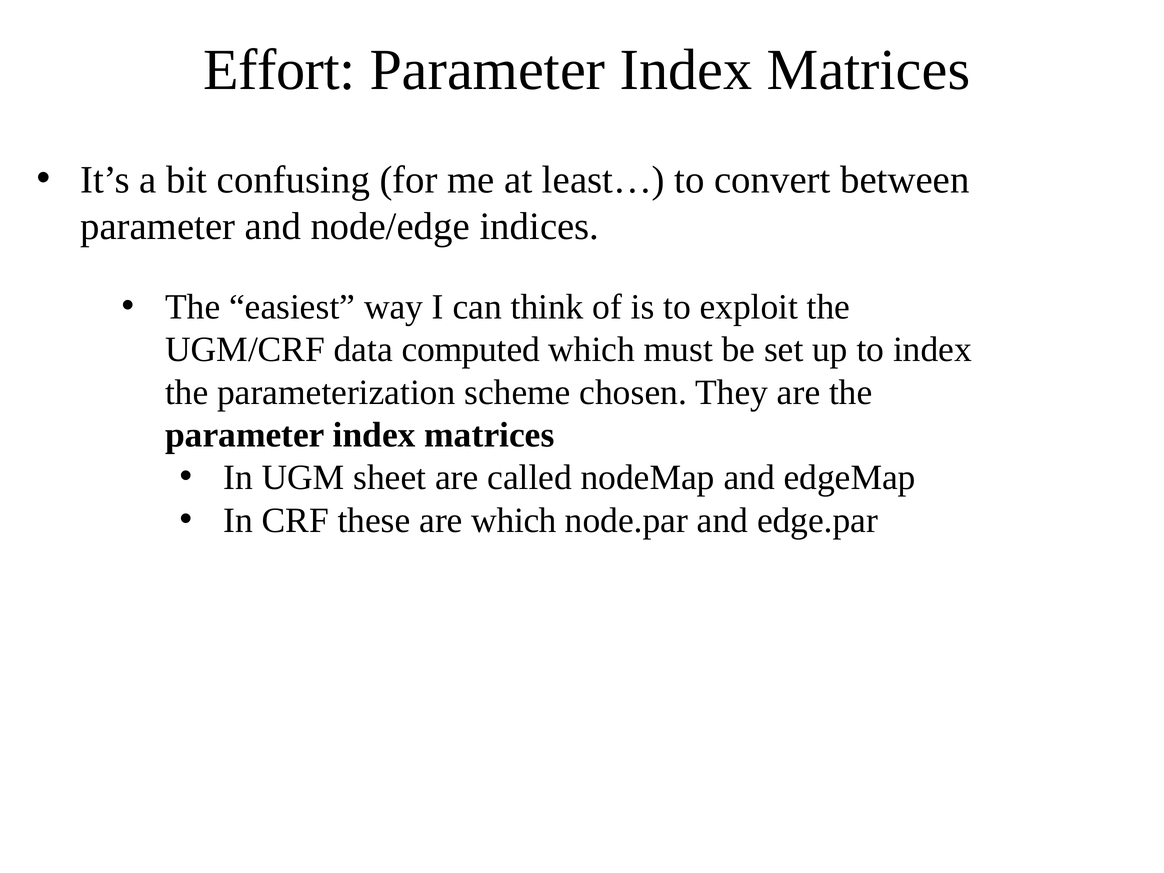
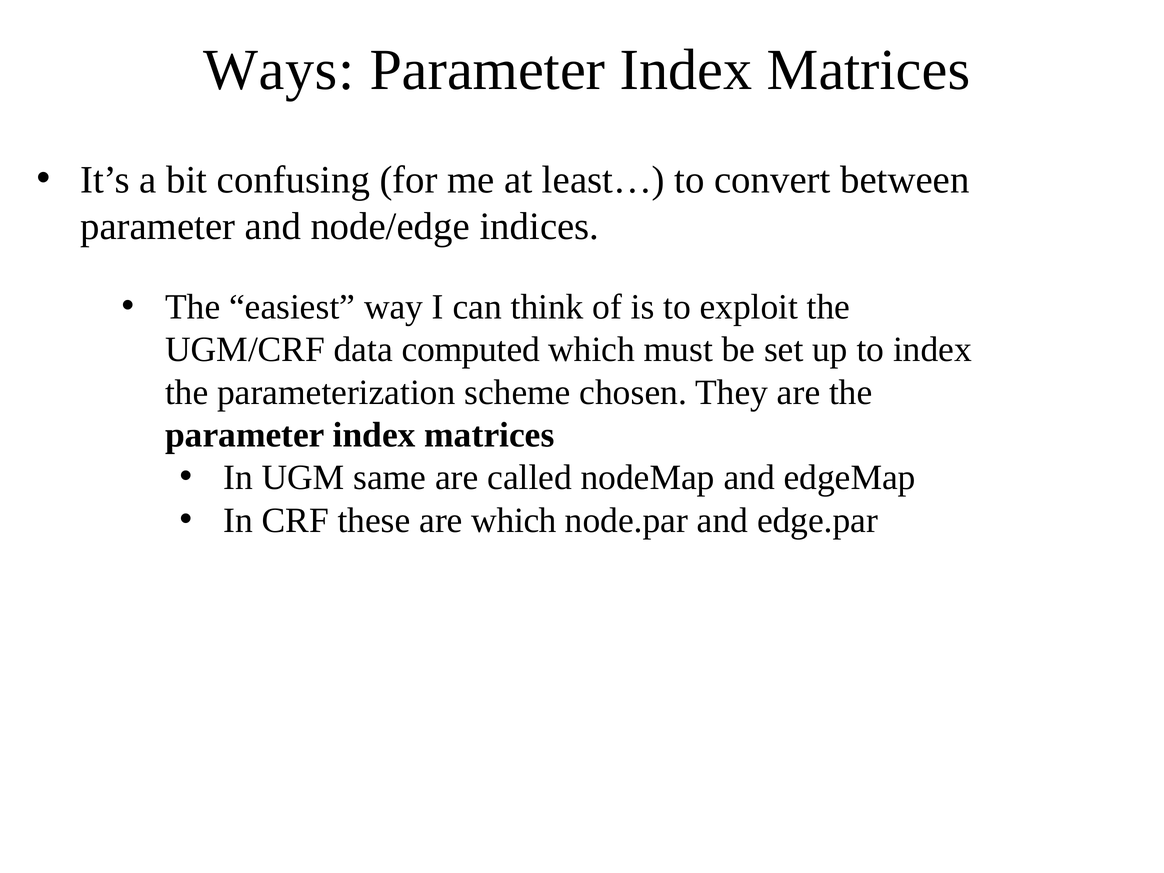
Effort: Effort -> Ways
sheet: sheet -> same
